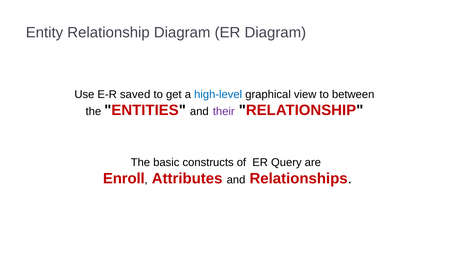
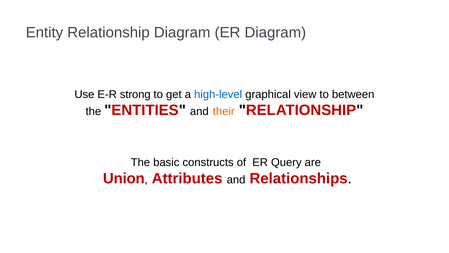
saved: saved -> strong
their colour: purple -> orange
Enroll: Enroll -> Union
